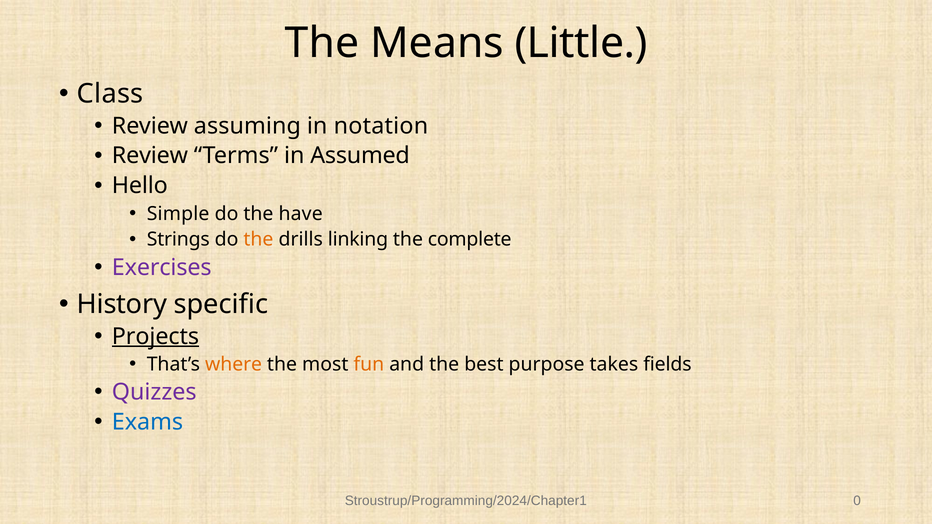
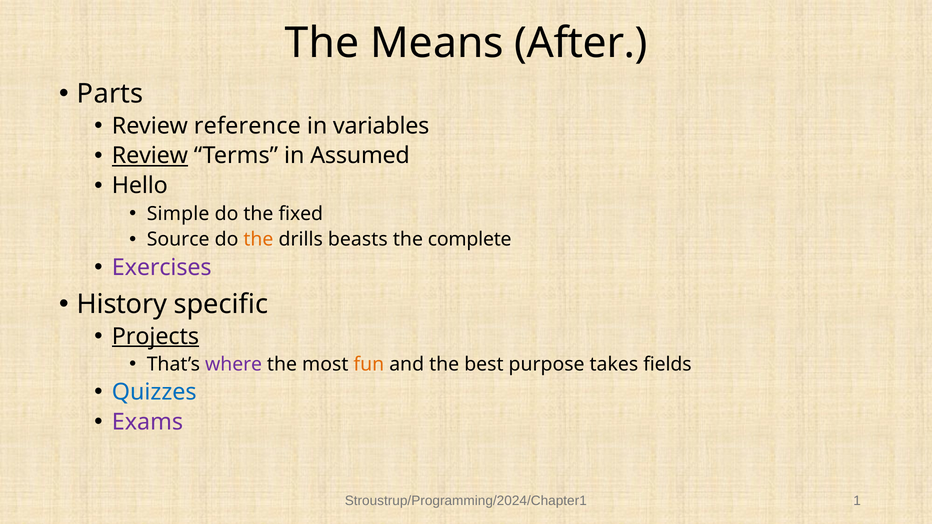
Little: Little -> After
Class: Class -> Parts
assuming: assuming -> reference
notation: notation -> variables
Review at (150, 156) underline: none -> present
have: have -> fixed
Strings: Strings -> Source
linking: linking -> beasts
where colour: orange -> purple
Quizzes colour: purple -> blue
Exams colour: blue -> purple
0: 0 -> 1
